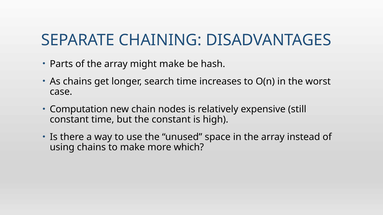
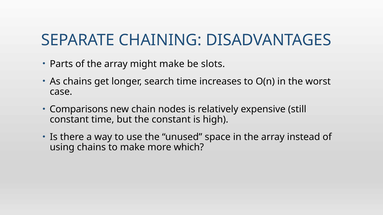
hash: hash -> slots
Computation: Computation -> Comparisons
